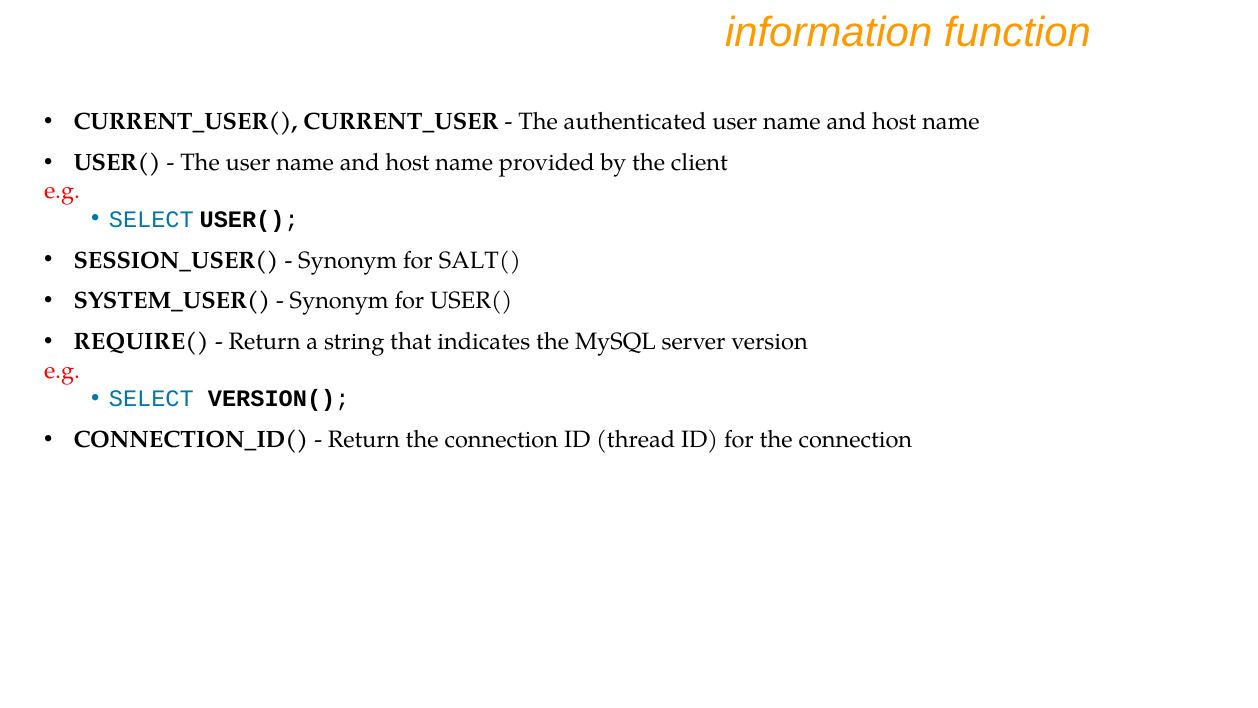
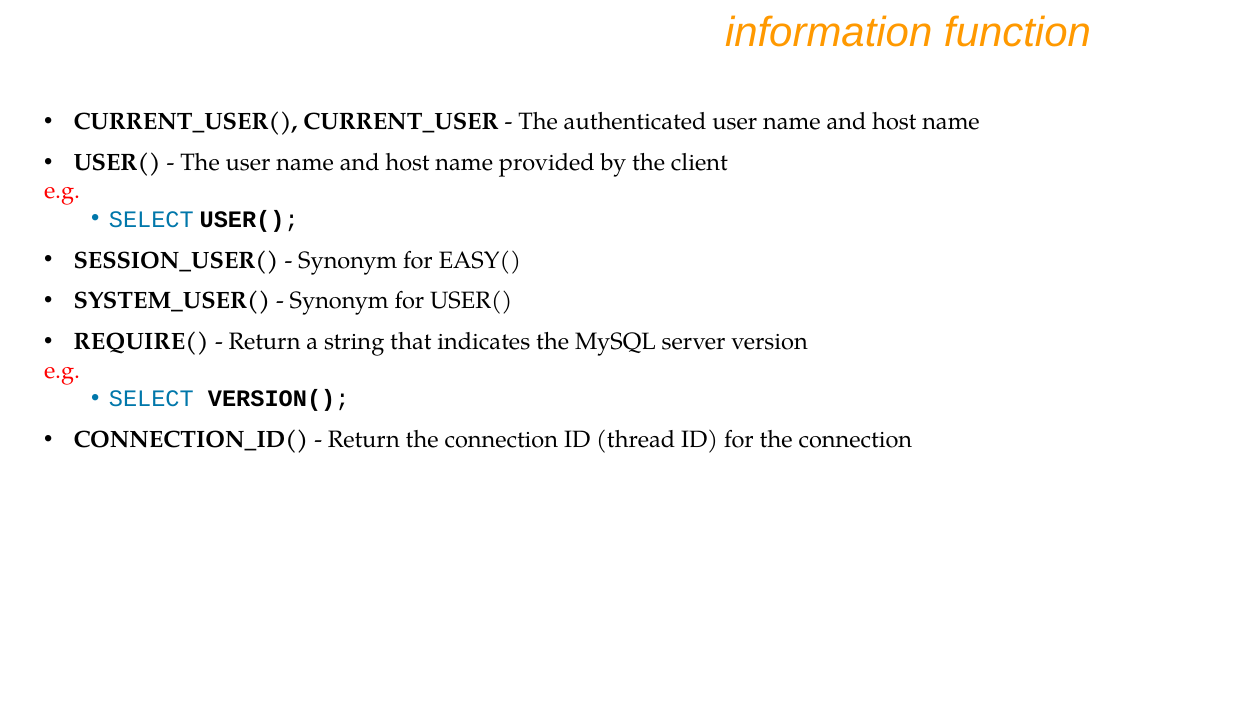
SALT(: SALT( -> EASY(
